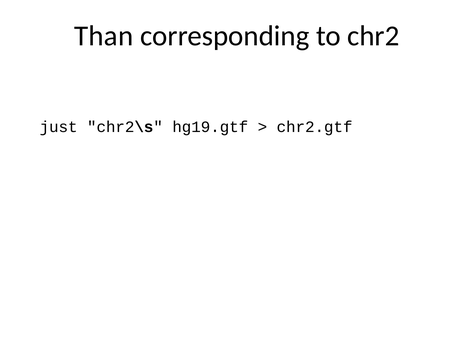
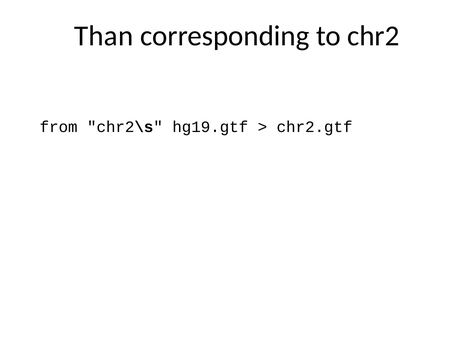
just: just -> from
